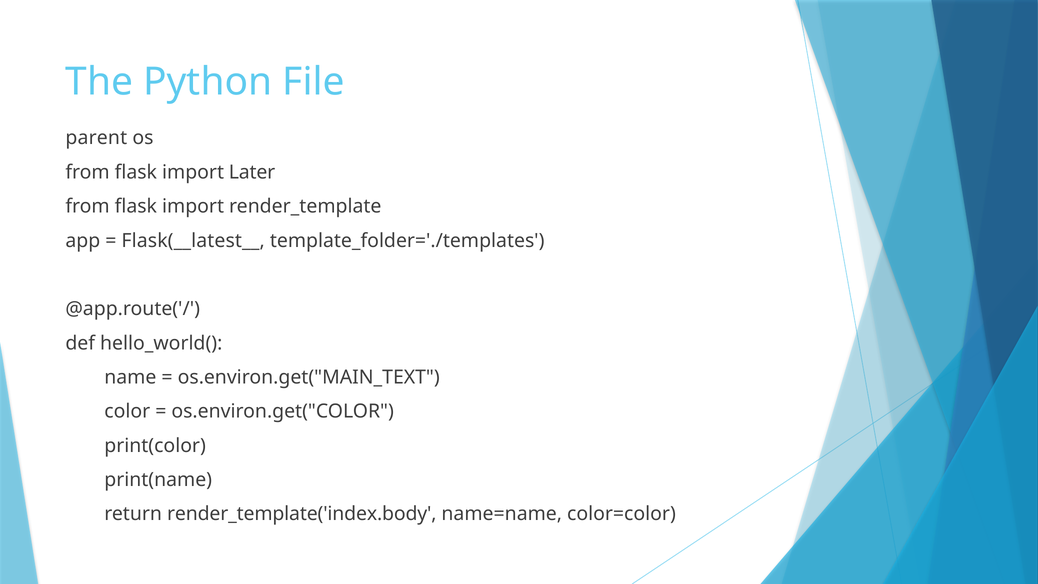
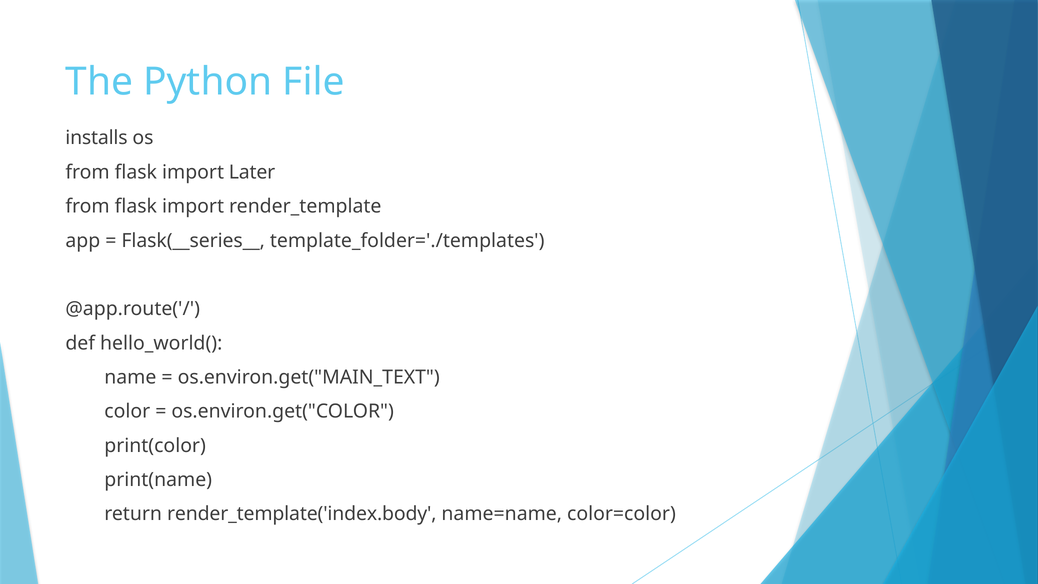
parent: parent -> installs
Flask(__latest__: Flask(__latest__ -> Flask(__series__
